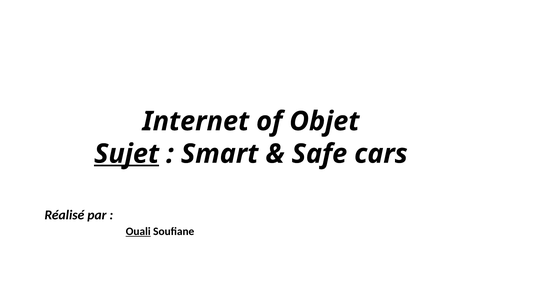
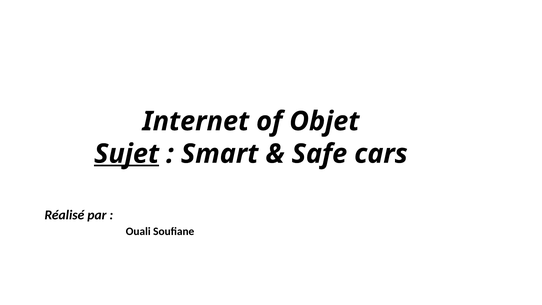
Ouali underline: present -> none
